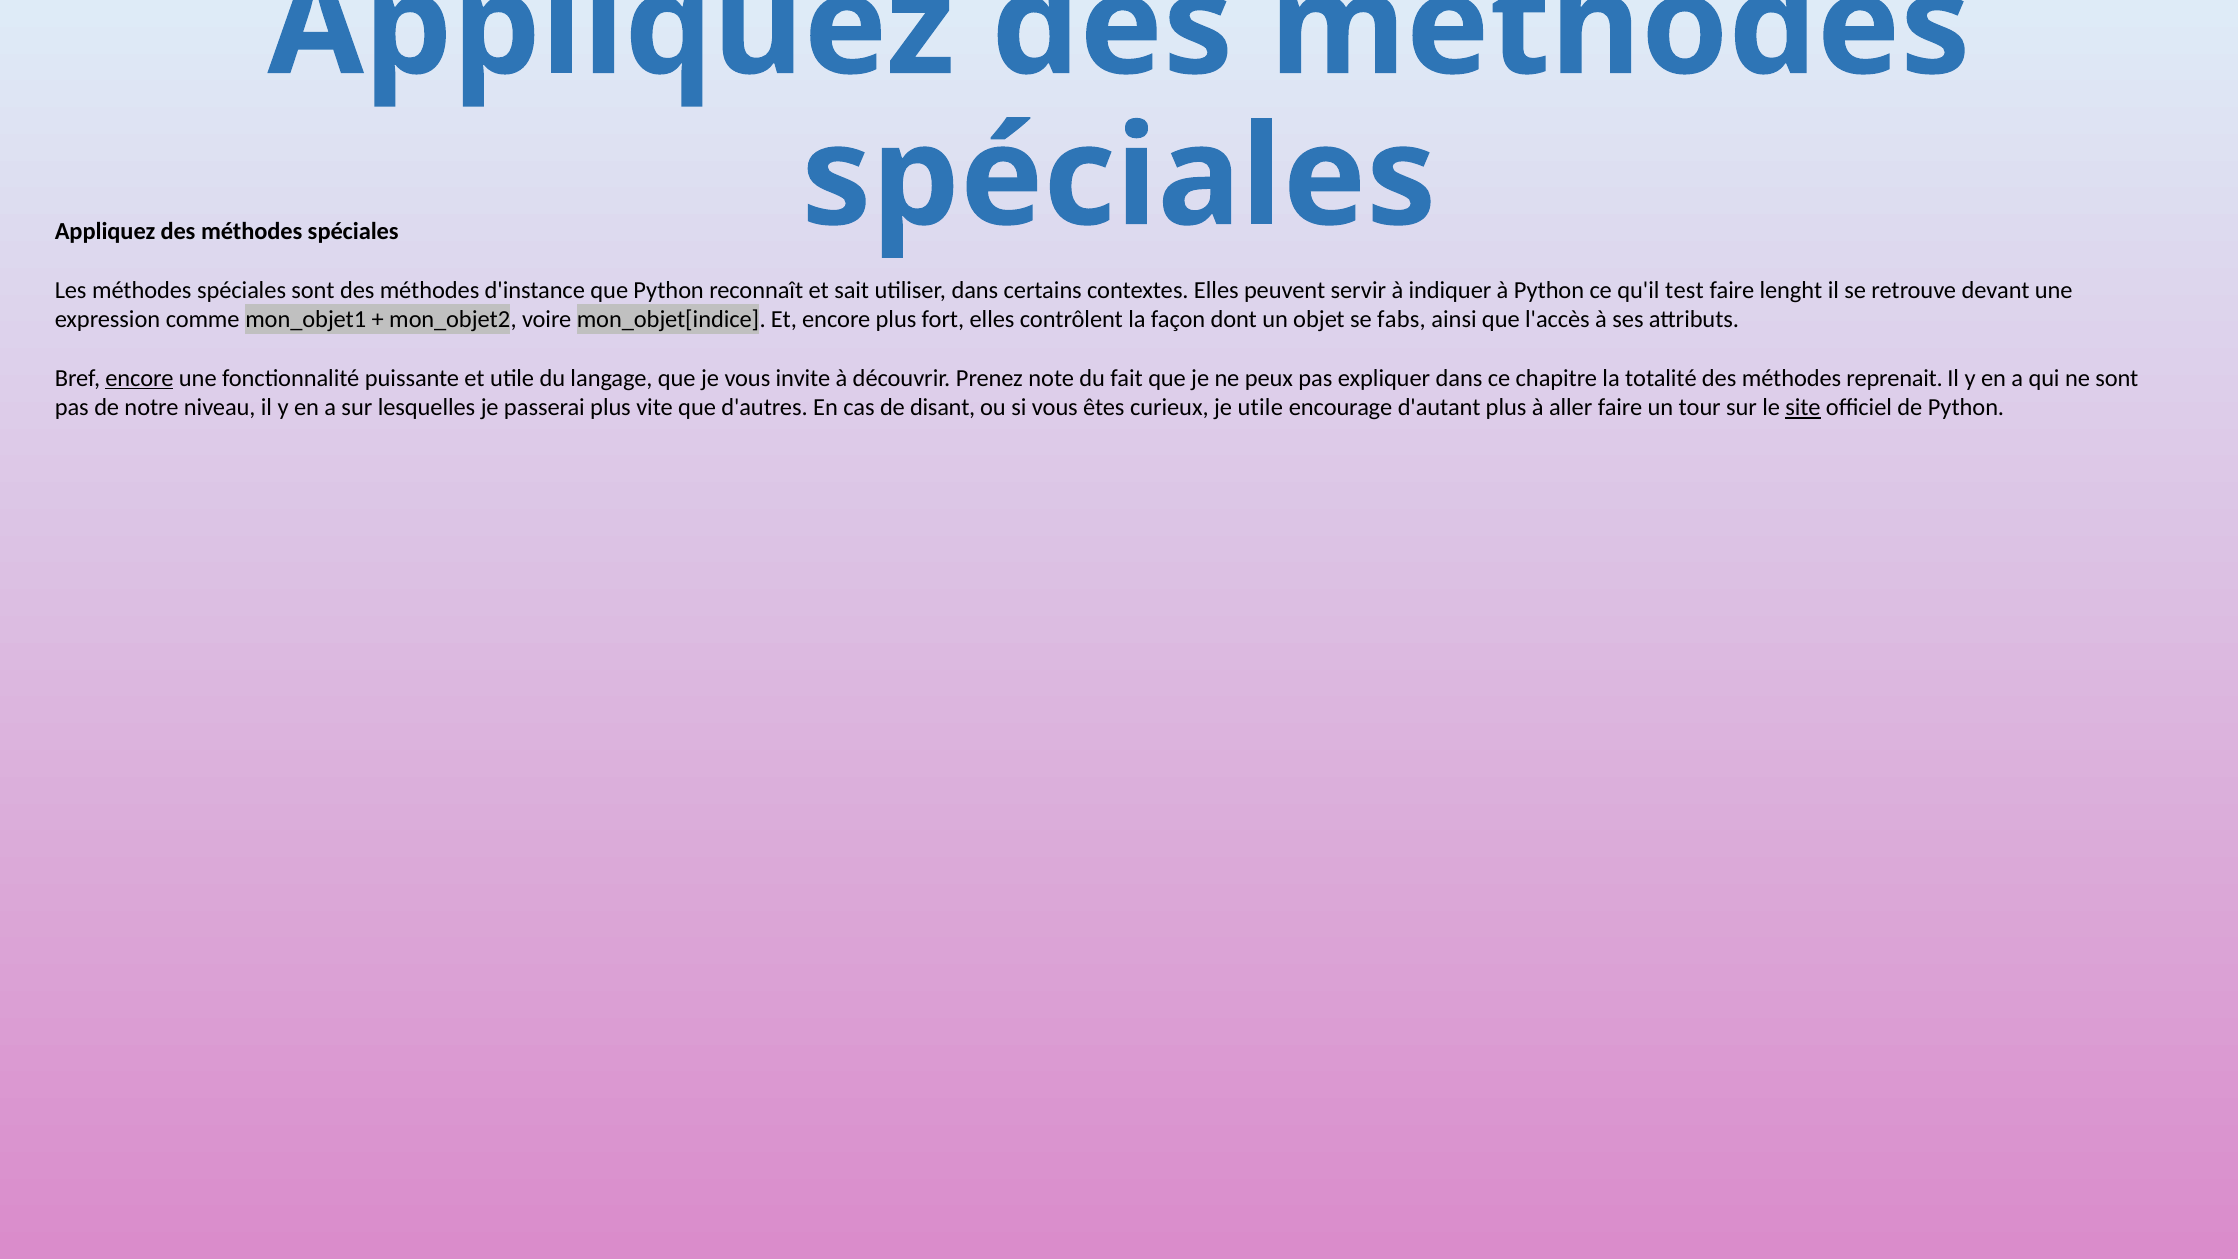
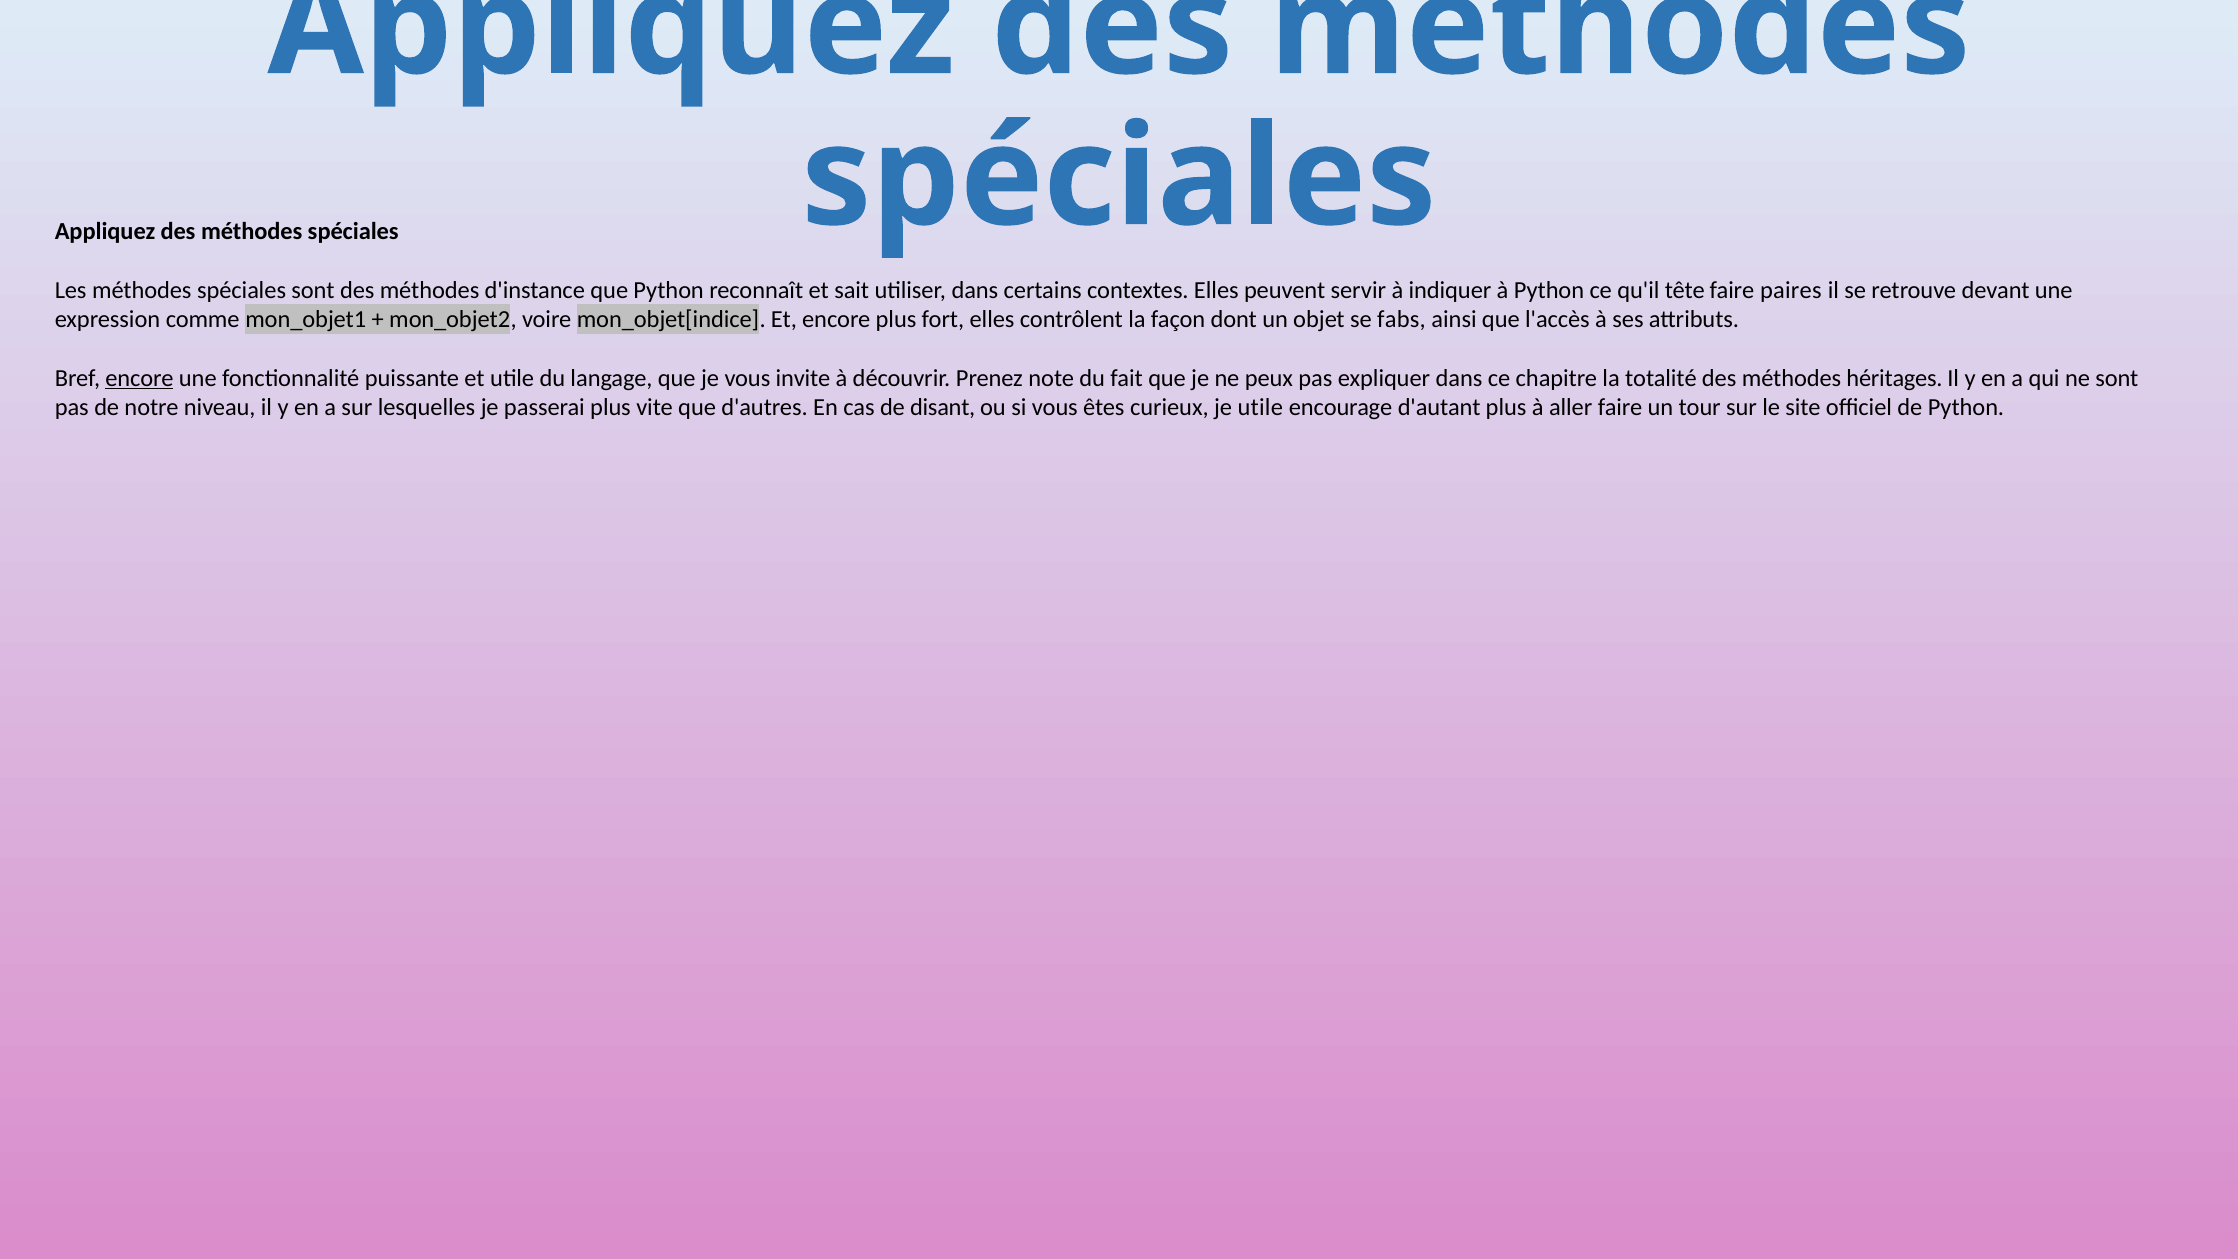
test: test -> tête
lenght: lenght -> paires
reprenait: reprenait -> héritages
site underline: present -> none
